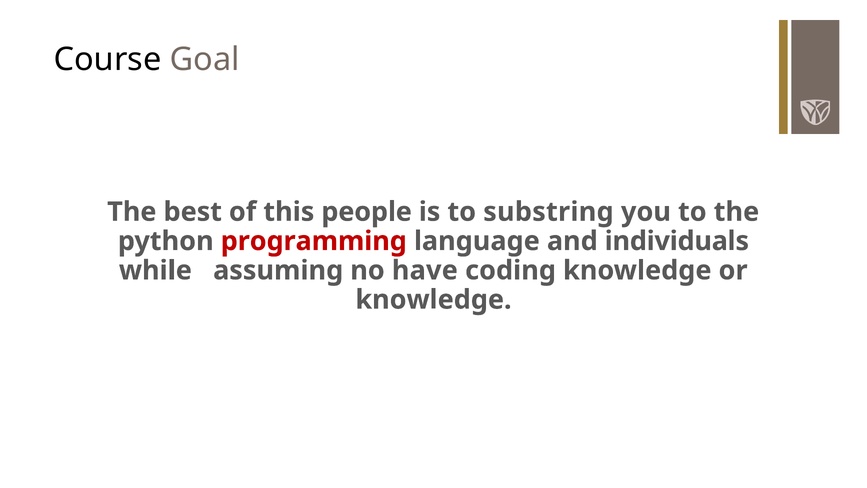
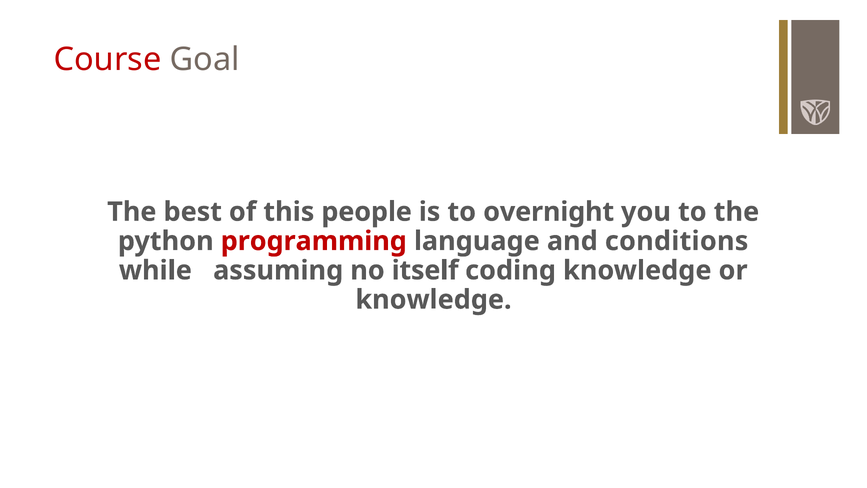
Course colour: black -> red
substring: substring -> overnight
individuals: individuals -> conditions
have: have -> itself
